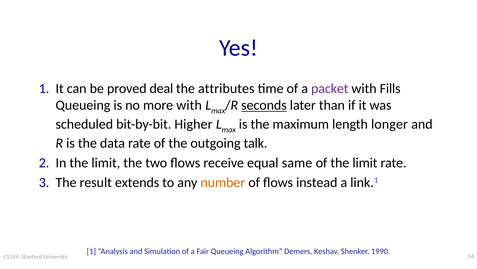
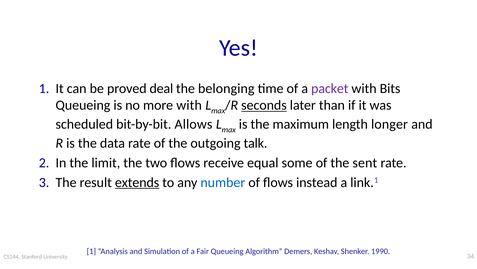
attributes: attributes -> belonging
Fills: Fills -> Bits
Higher: Higher -> Allows
same: same -> some
of the limit: limit -> sent
extends underline: none -> present
number colour: orange -> blue
